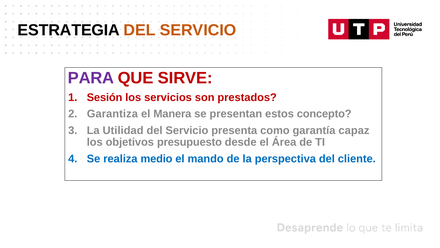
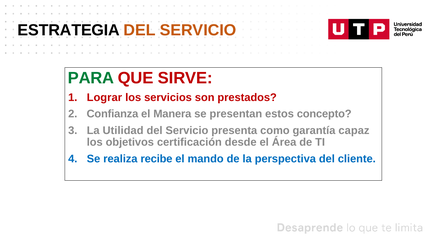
PARA colour: purple -> green
Sesión: Sesión -> Lograr
Garantiza: Garantiza -> Confianza
presupuesto: presupuesto -> certificación
medio: medio -> recibe
